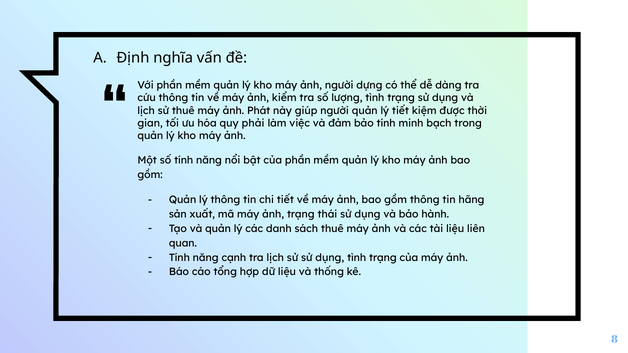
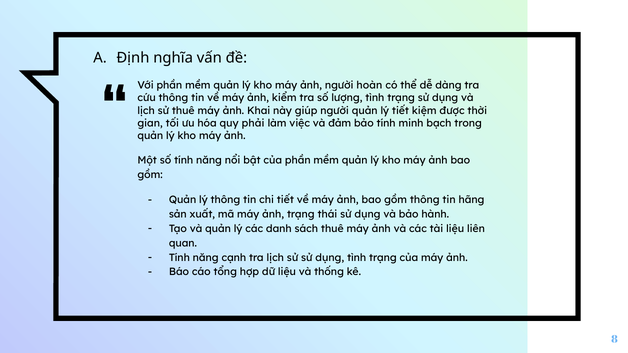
dựng: dựng -> hoàn
Phát: Phát -> Khai
